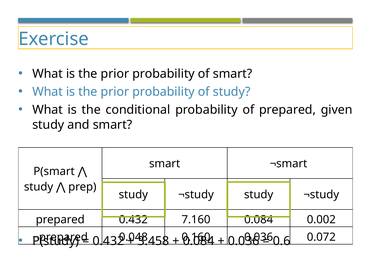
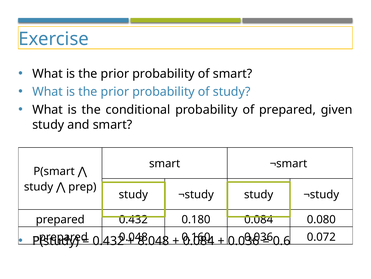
7.160: 7.160 -> 0.180
0.002: 0.002 -> 0.080
3.458: 3.458 -> 8.048
